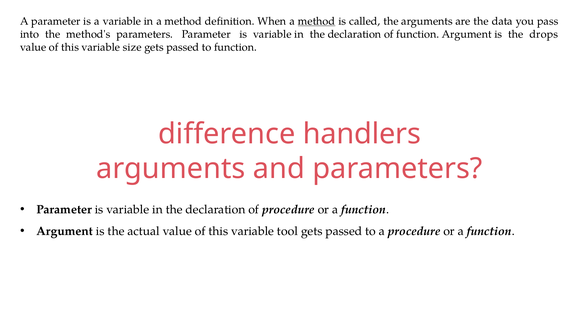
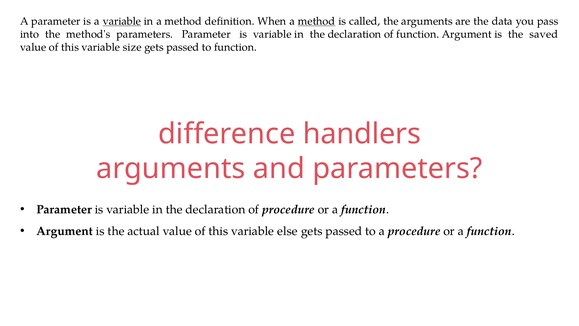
variable at (122, 21) underline: none -> present
drops: drops -> saved
tool: tool -> else
